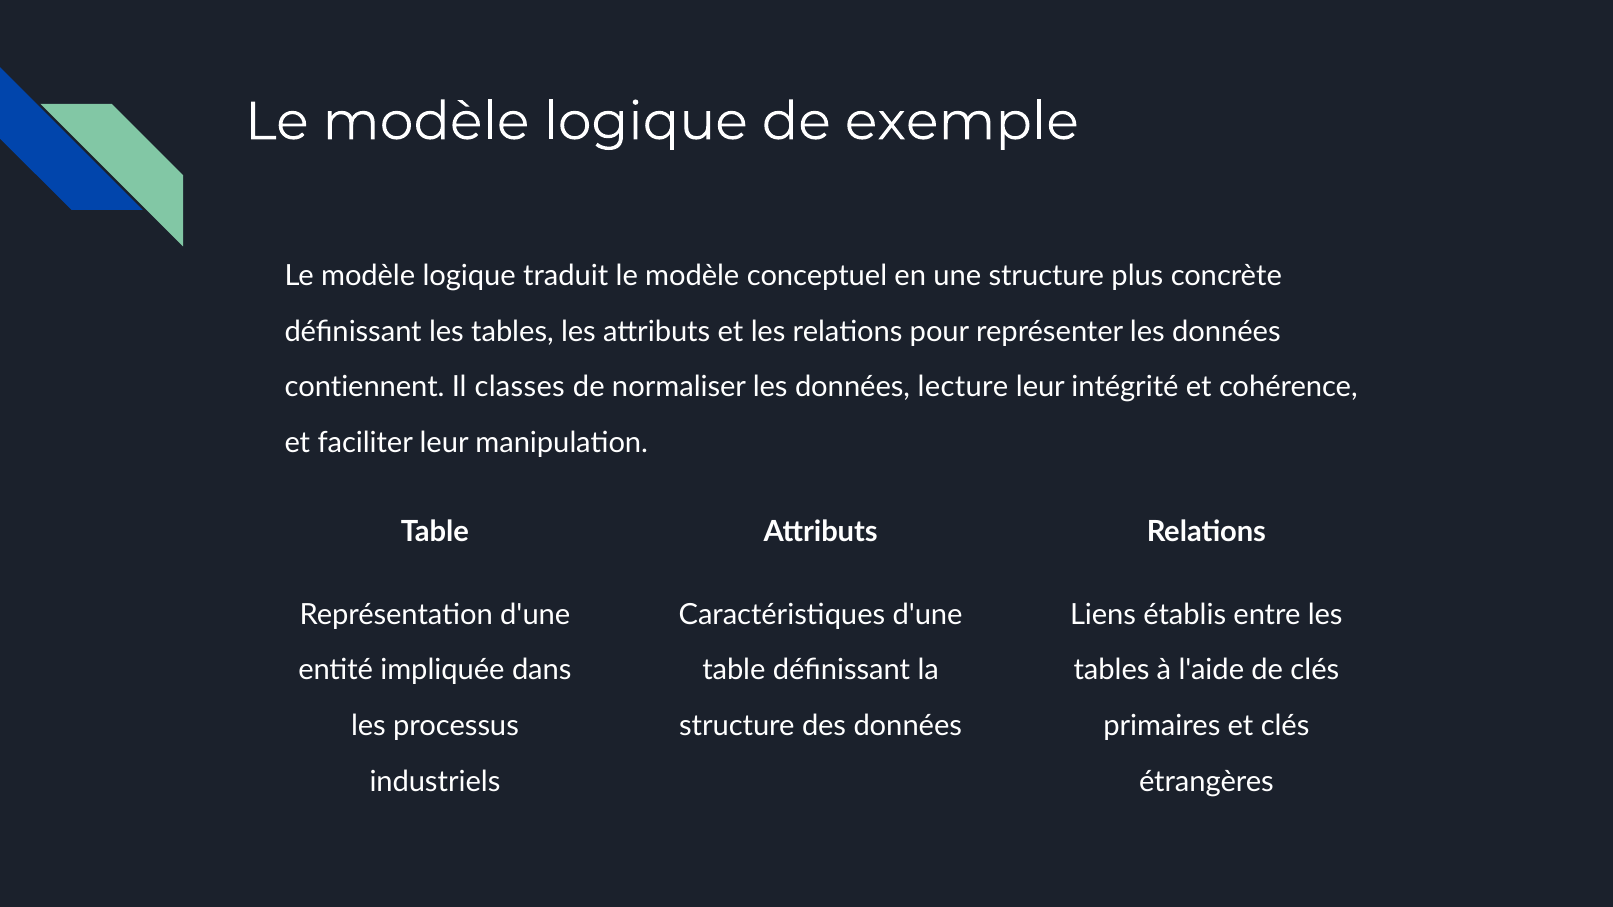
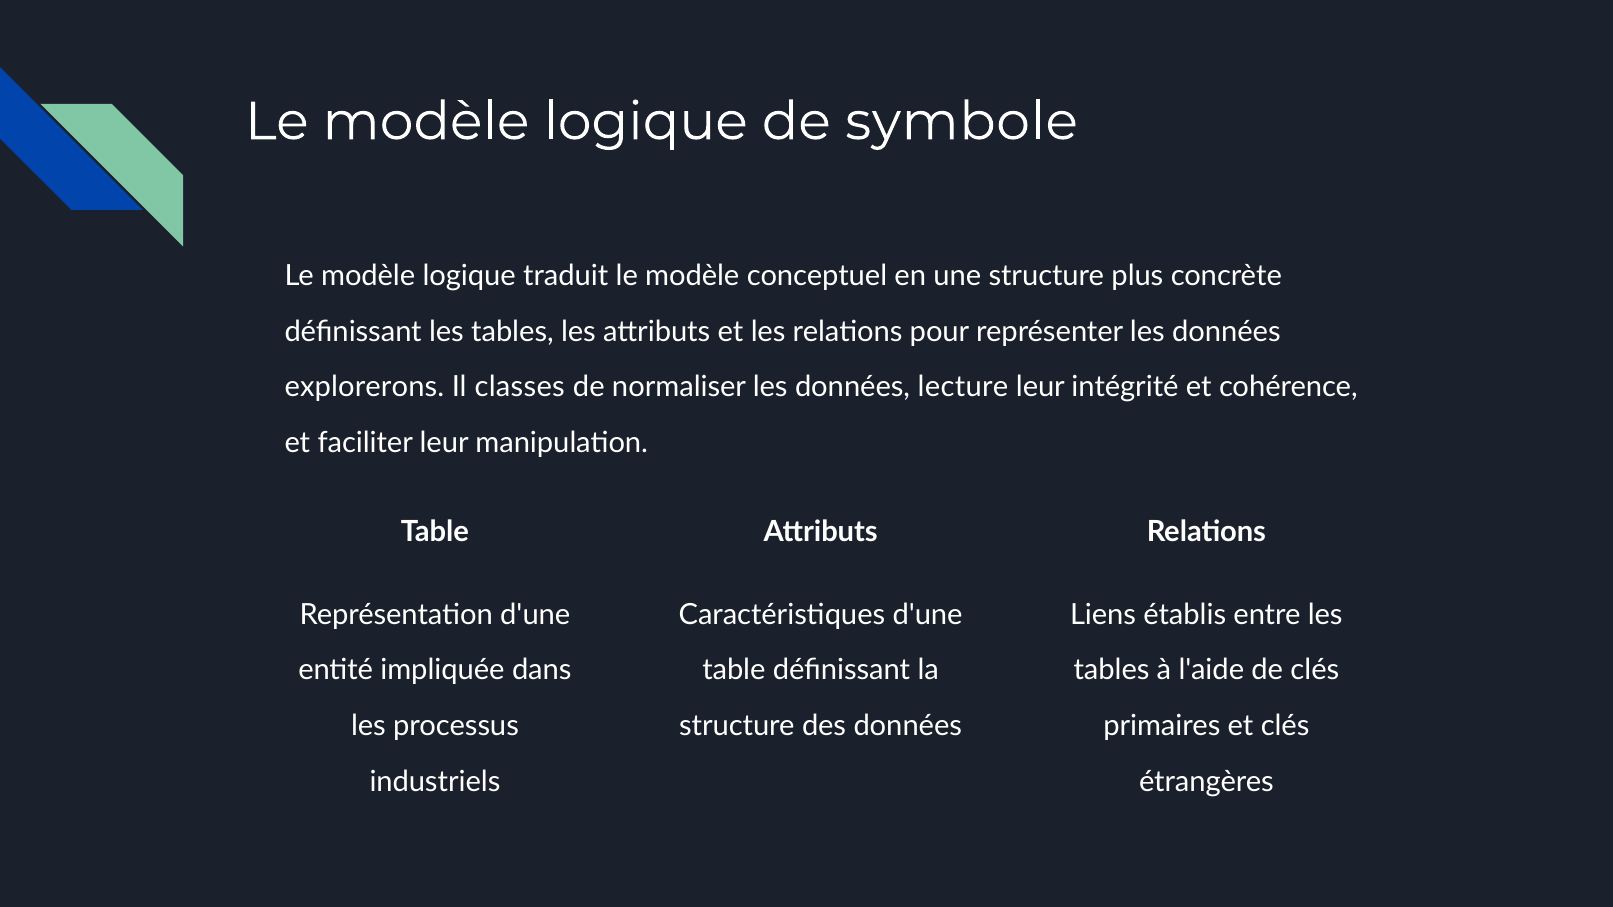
exemple: exemple -> symbole
contiennent: contiennent -> explorerons
